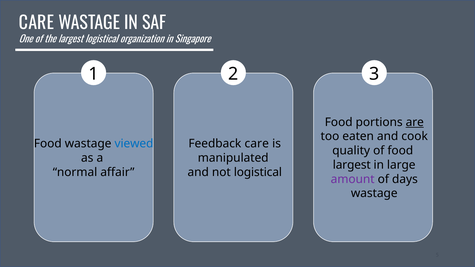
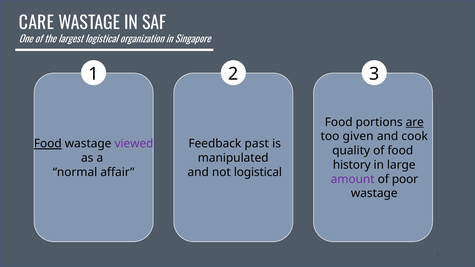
eaten: eaten -> given
Food at (48, 144) underline: none -> present
viewed colour: blue -> purple
Feedback care: care -> past
largest at (352, 165): largest -> history
days: days -> poor
